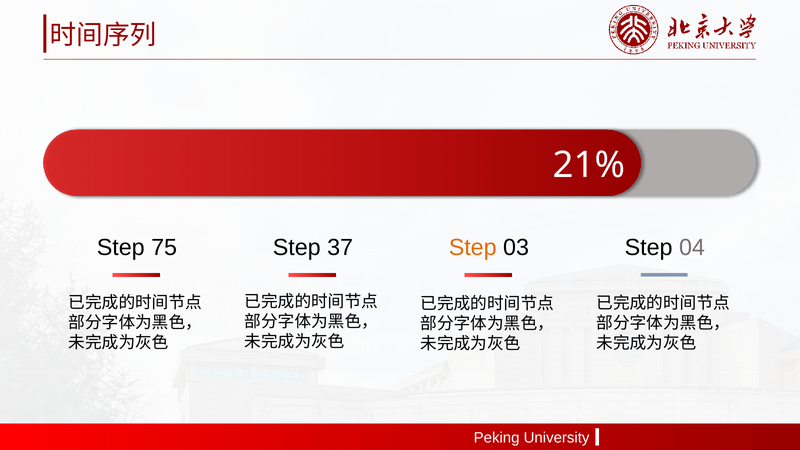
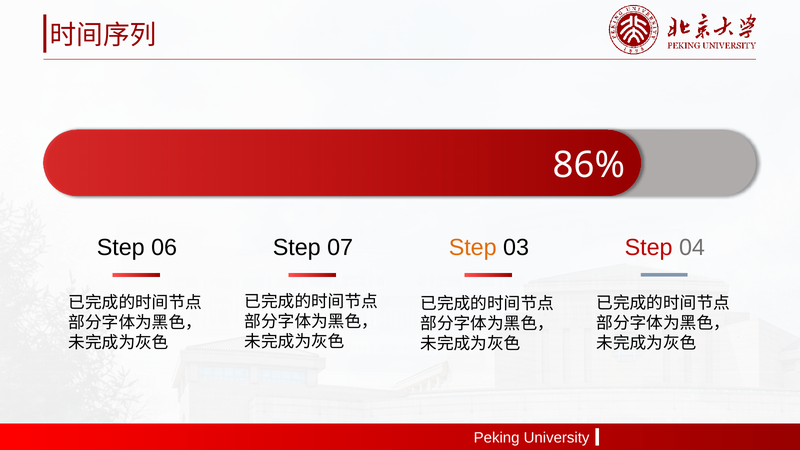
21%: 21% -> 86%
75: 75 -> 06
37: 37 -> 07
Step at (649, 247) colour: black -> red
